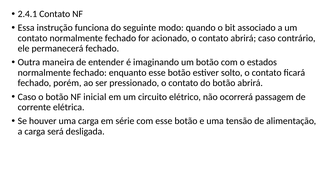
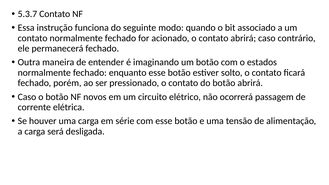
2.4.1: 2.4.1 -> 5.3.7
inicial: inicial -> novos
